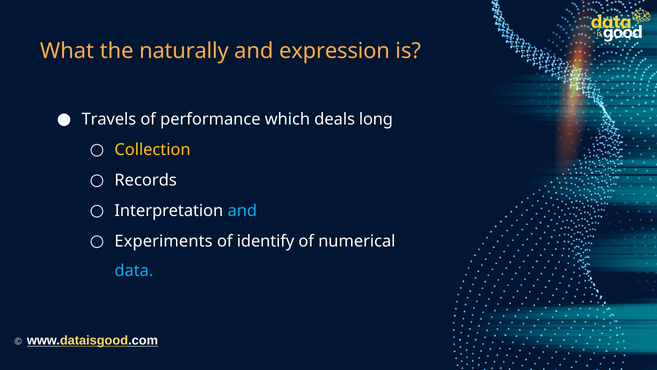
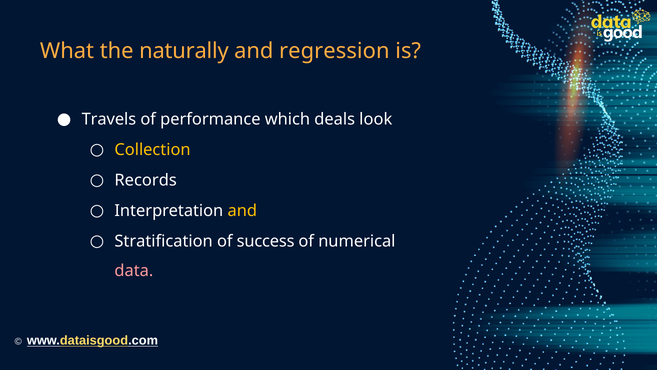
expression: expression -> regression
long: long -> look
and at (242, 211) colour: light blue -> yellow
Experiments: Experiments -> Stratification
identify: identify -> success
data colour: light blue -> pink
